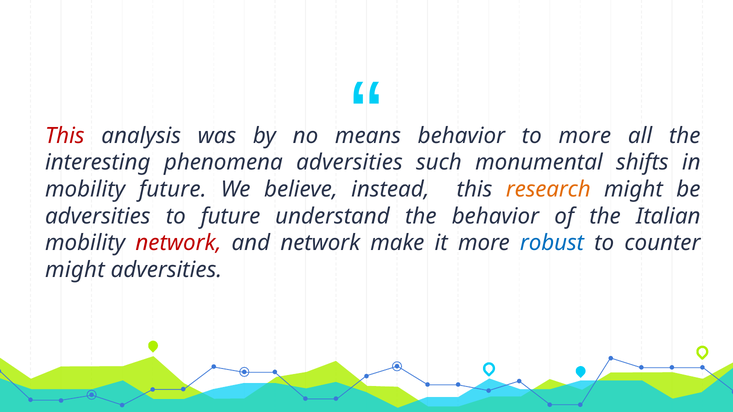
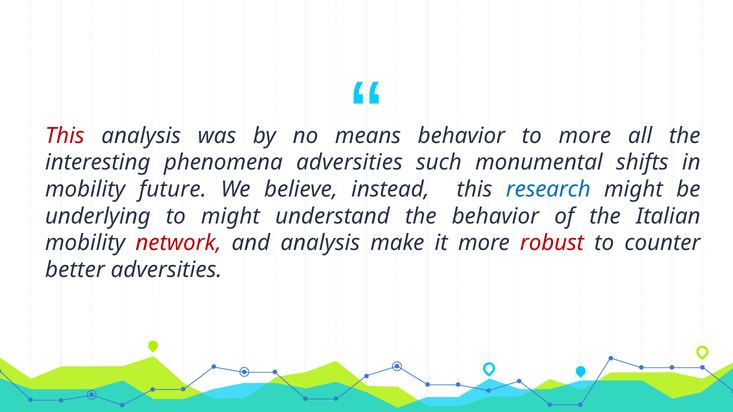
research colour: orange -> blue
adversities at (98, 216): adversities -> underlying
to future: future -> might
and network: network -> analysis
robust colour: blue -> red
might at (75, 270): might -> better
